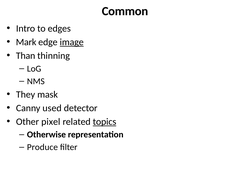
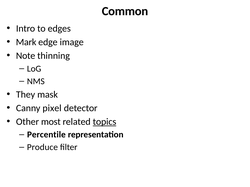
image underline: present -> none
Than: Than -> Note
used: used -> pixel
pixel: pixel -> most
Otherwise: Otherwise -> Percentile
